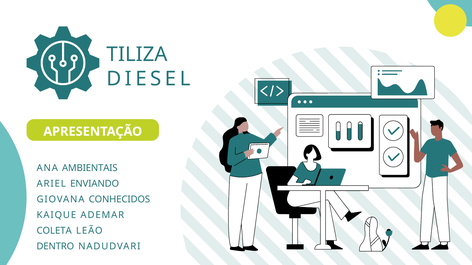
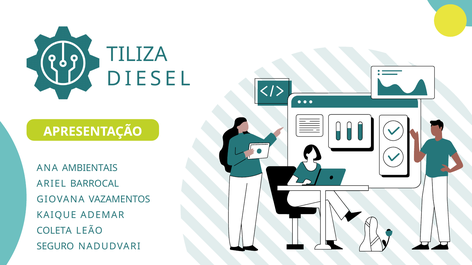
ENVIANDO: ENVIANDO -> BARROCAL
CONHECIDOS: CONHECIDOS -> VAZAMENTOS
DENTRO: DENTRO -> SEGURO
